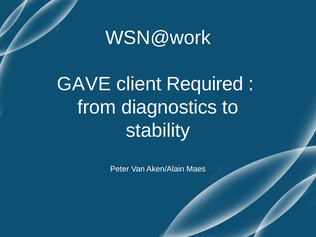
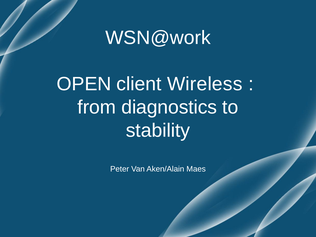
GAVE: GAVE -> OPEN
Required: Required -> Wireless
